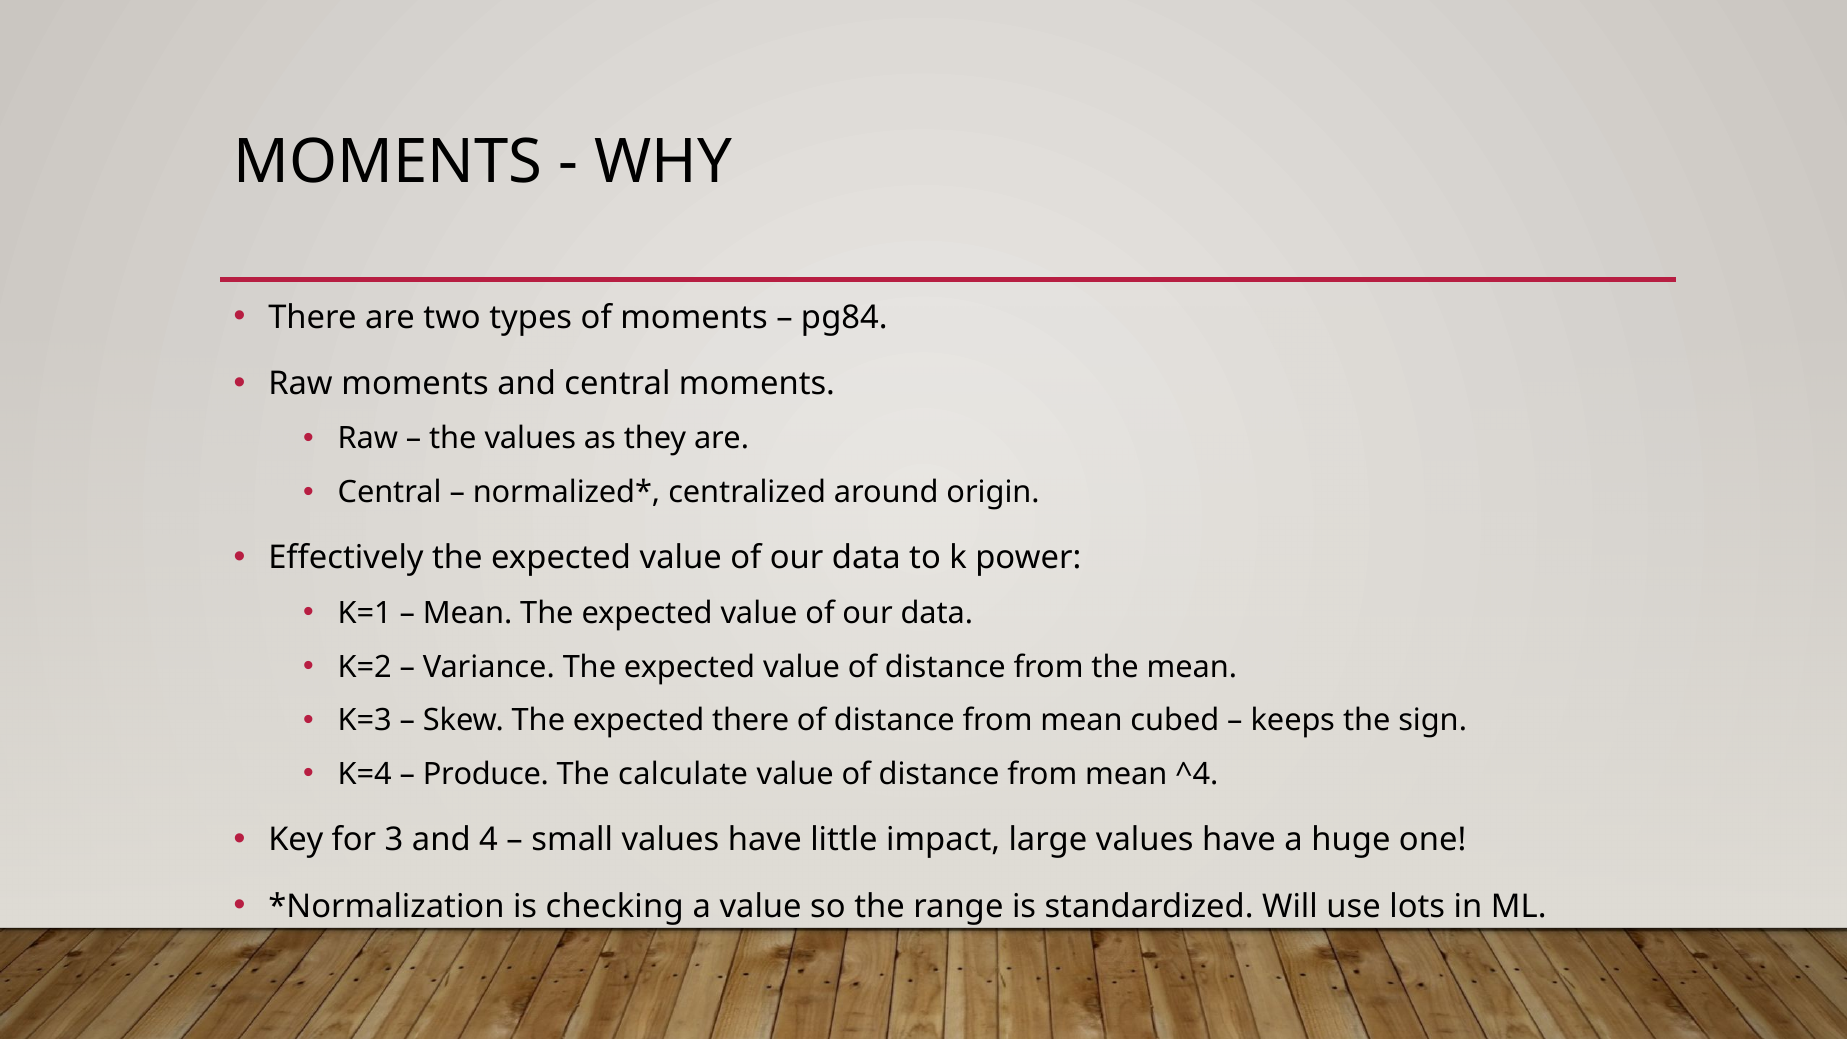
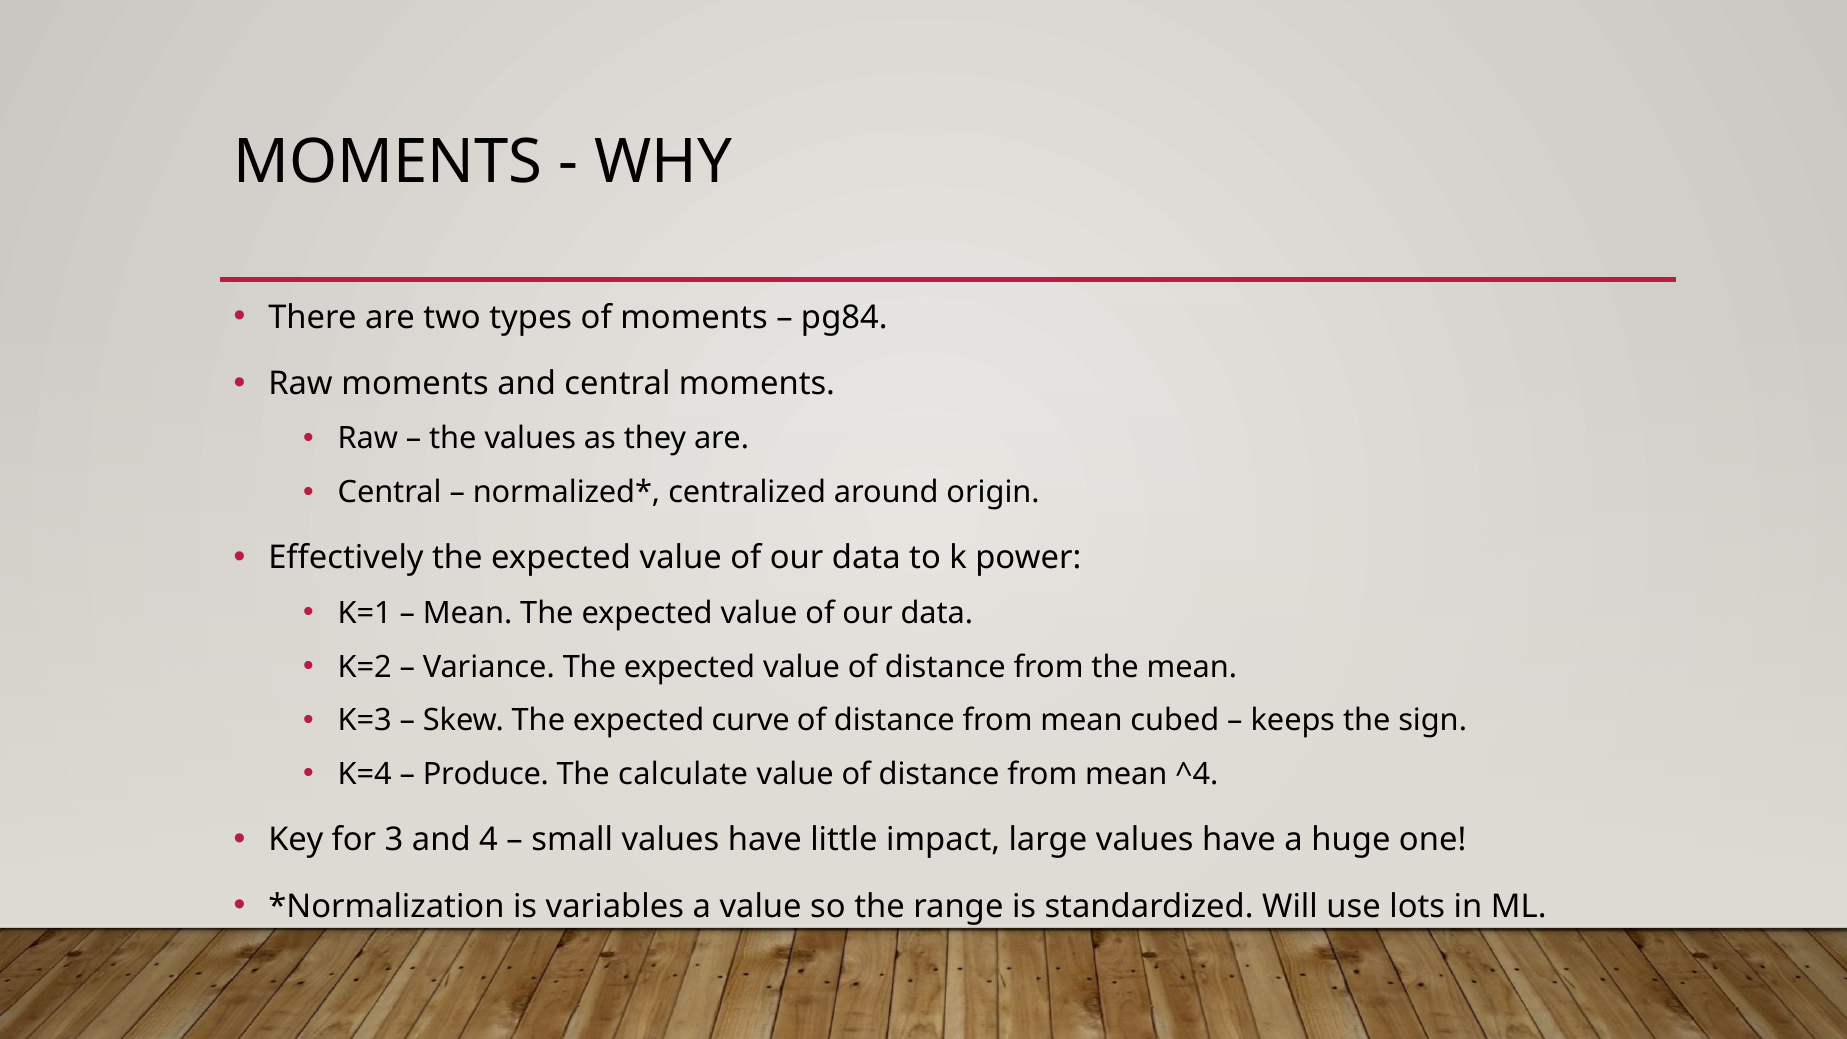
expected there: there -> curve
checking: checking -> variables
